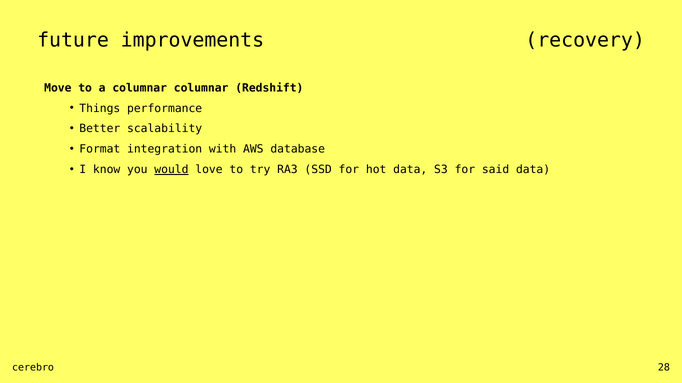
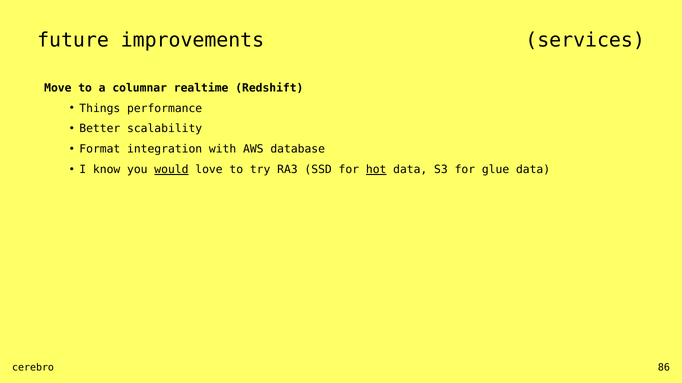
recovery: recovery -> services
columnar columnar: columnar -> realtime
hot underline: none -> present
said: said -> glue
28: 28 -> 86
